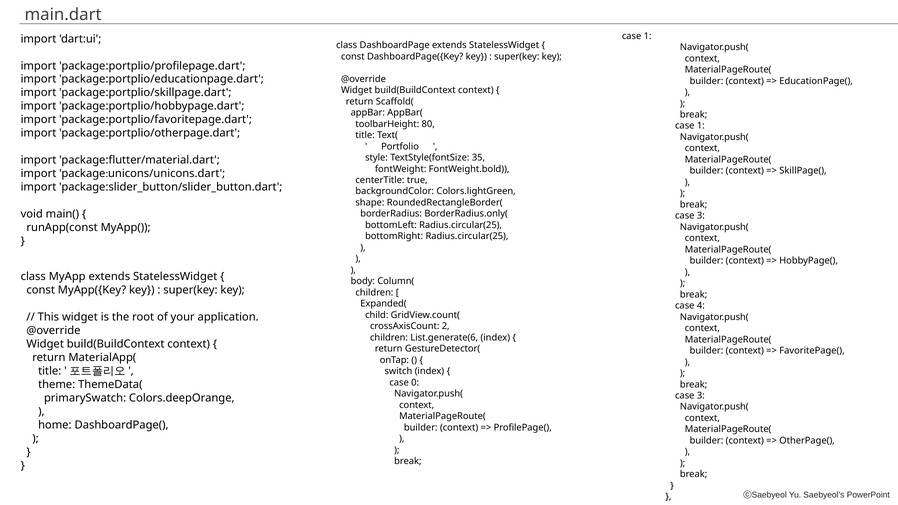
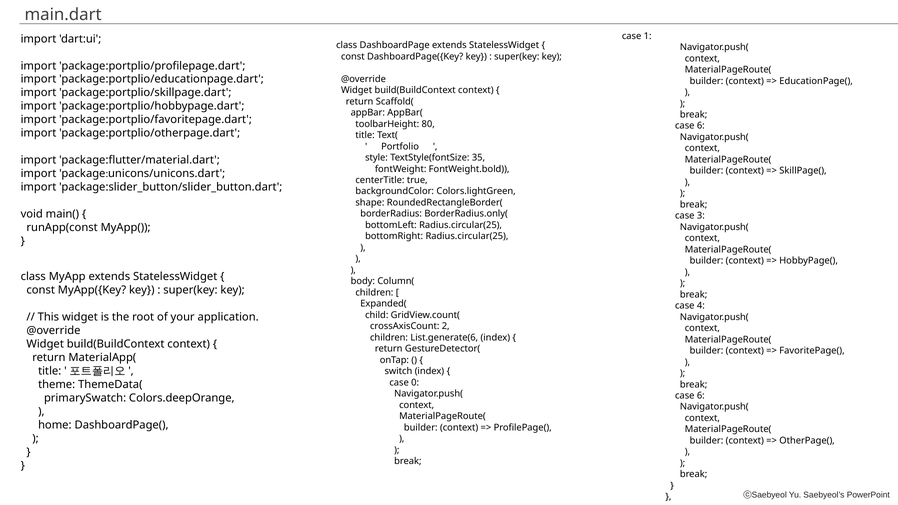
1 at (701, 126): 1 -> 6
3 at (701, 396): 3 -> 6
